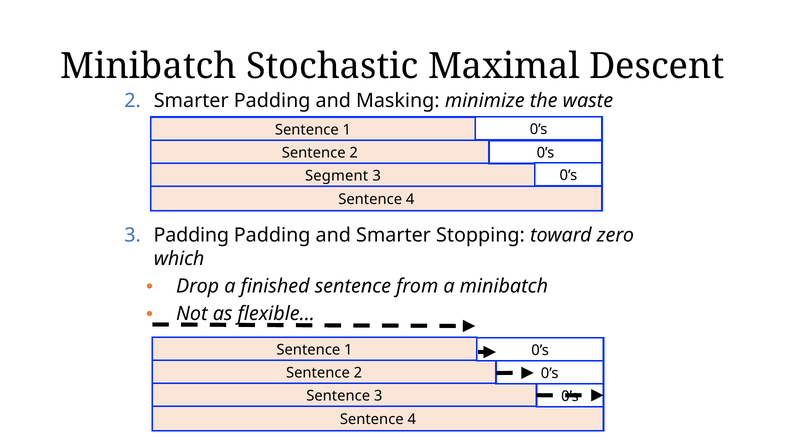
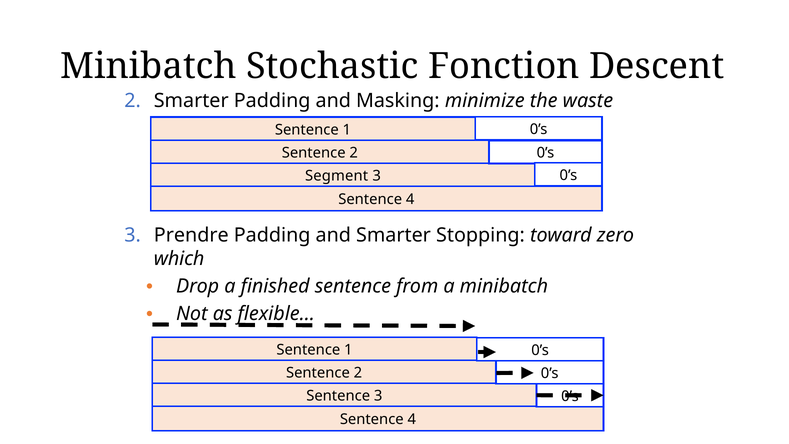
Maximal: Maximal -> Fonction
3 Padding: Padding -> Prendre
